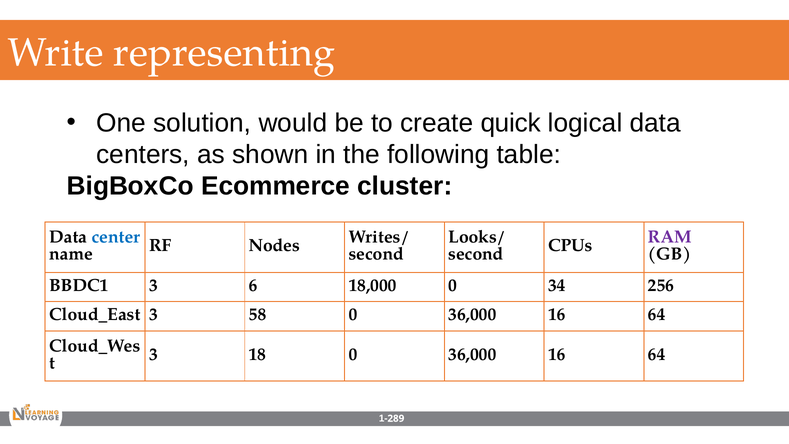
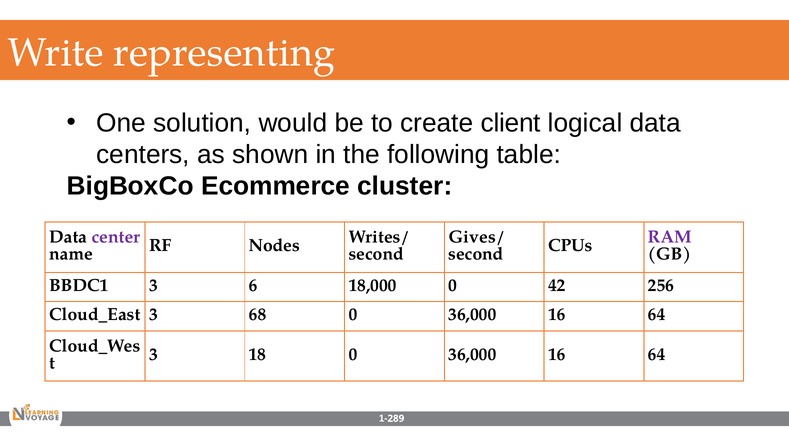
quick: quick -> client
center colour: blue -> purple
Looks/: Looks/ -> Gives/
34: 34 -> 42
58: 58 -> 68
